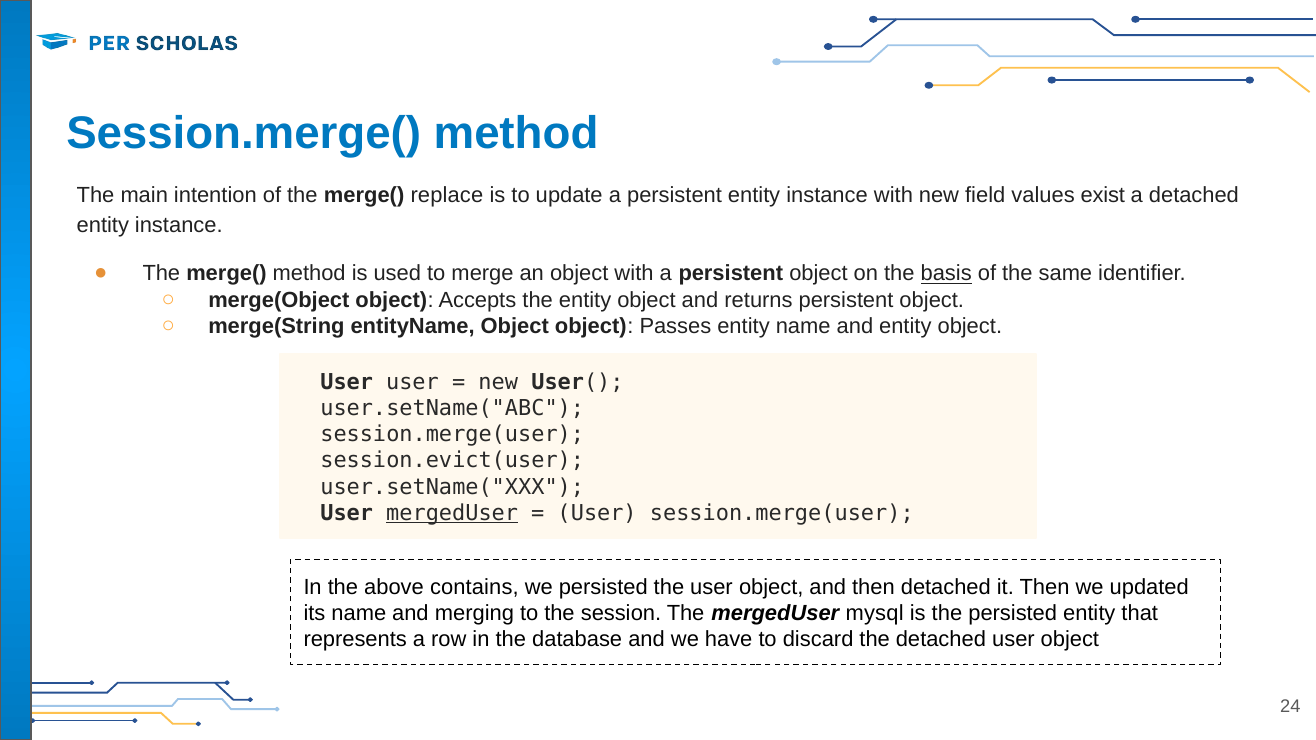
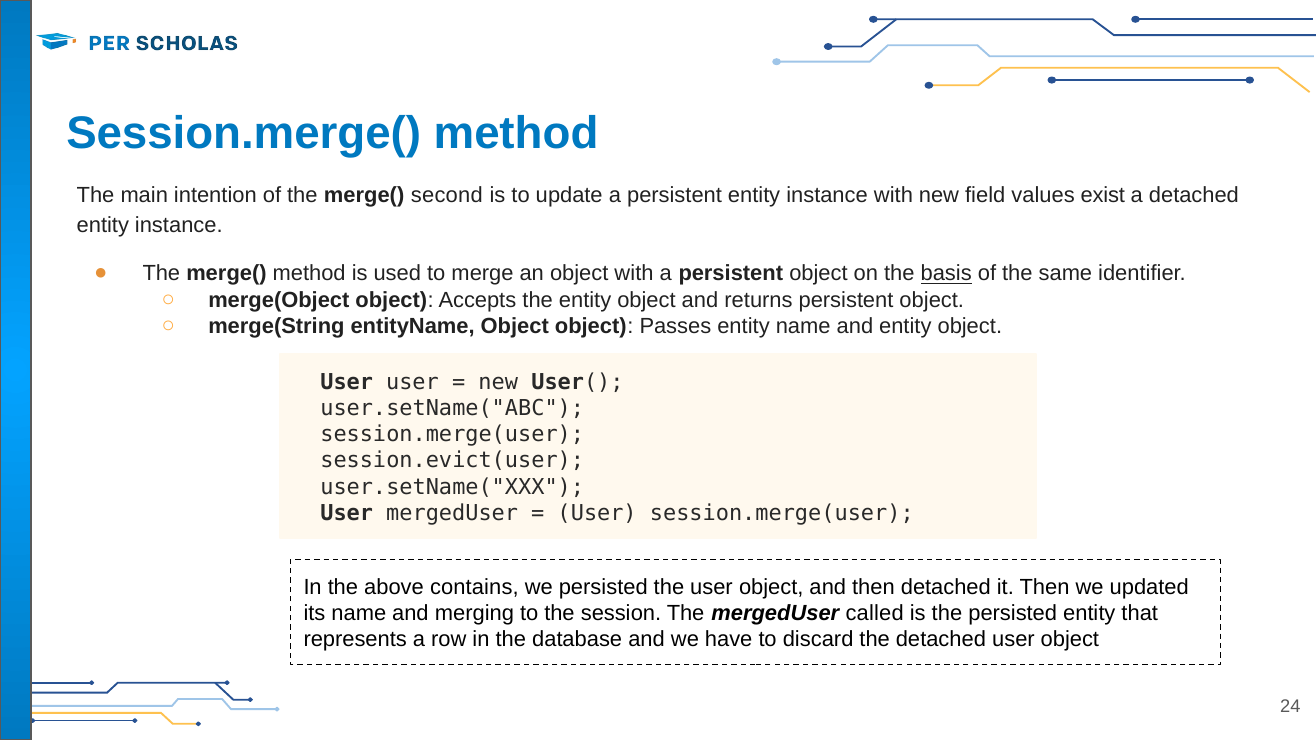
replace: replace -> second
mergedUser at (452, 514) underline: present -> none
mysql: mysql -> called
